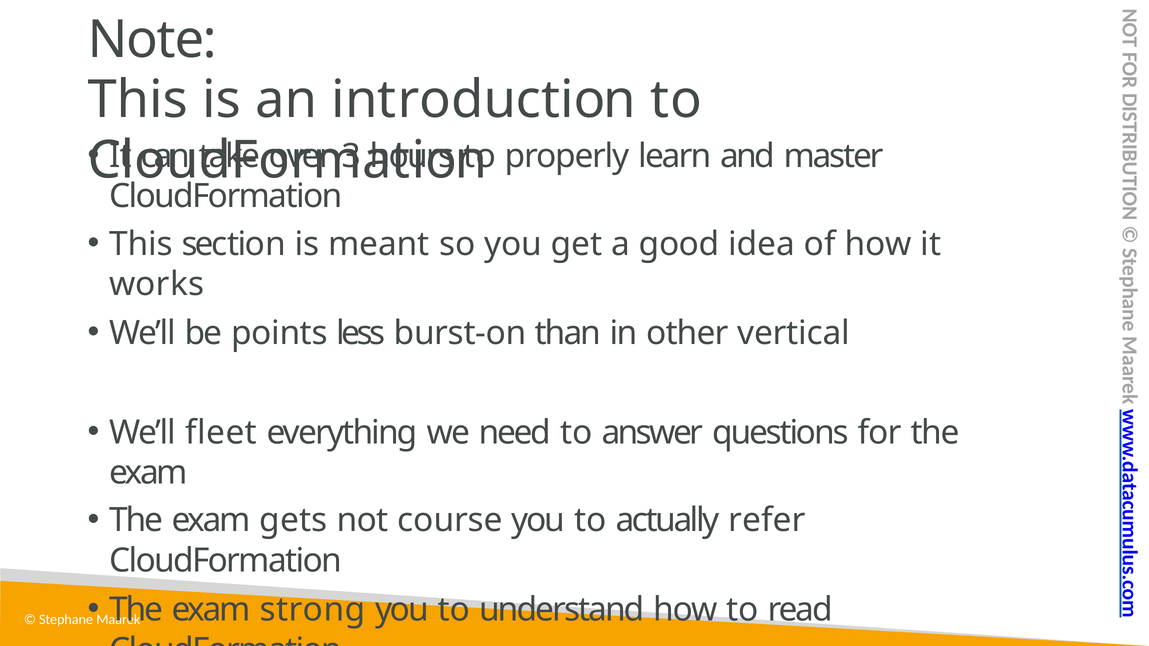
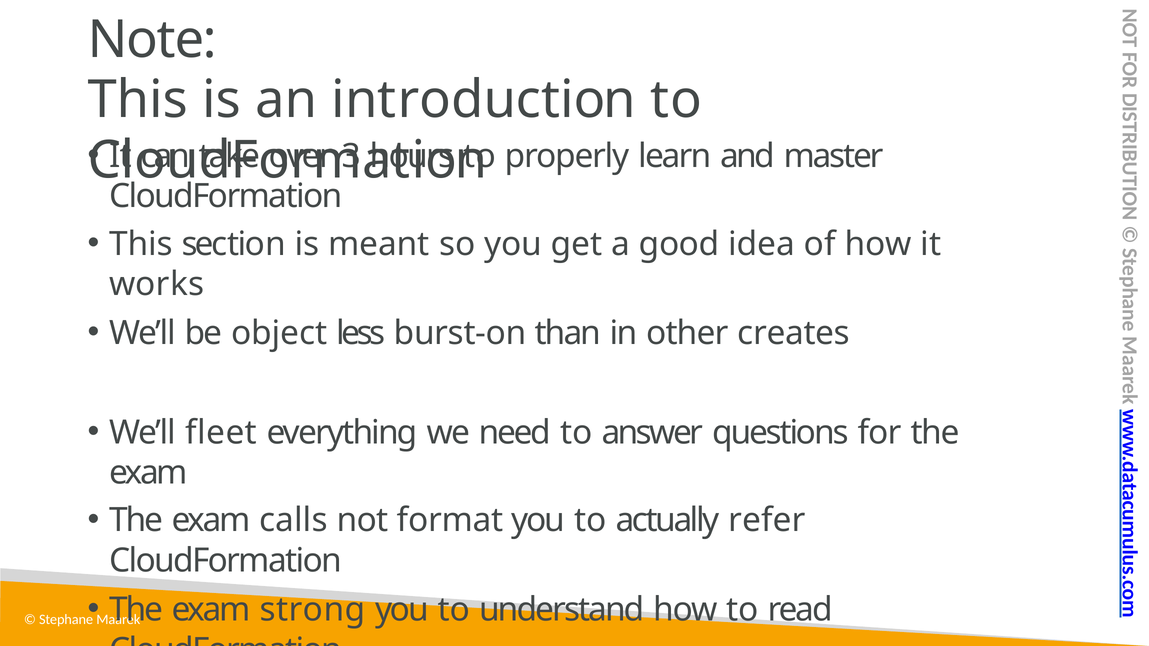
points: points -> object
vertical: vertical -> creates
gets: gets -> calls
course: course -> format
